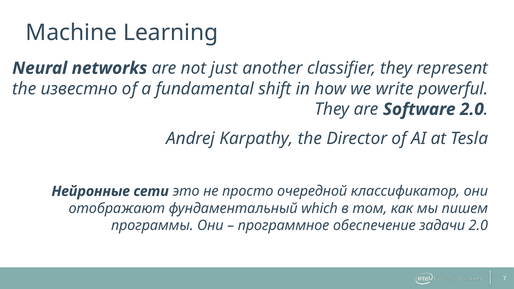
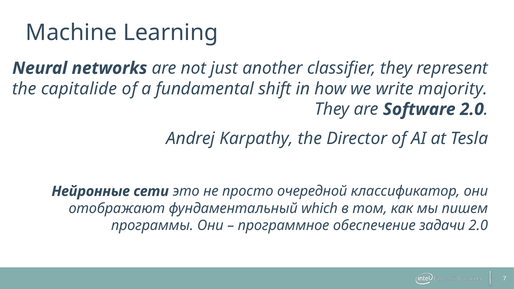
известно: известно -> capitalide
powerful: powerful -> majority
